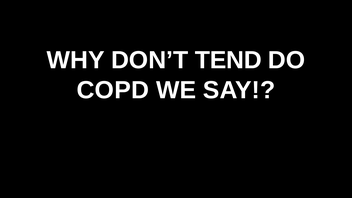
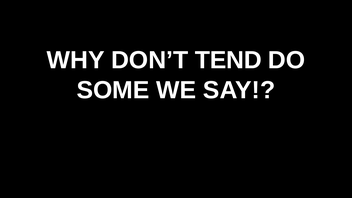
COPD: COPD -> SOME
